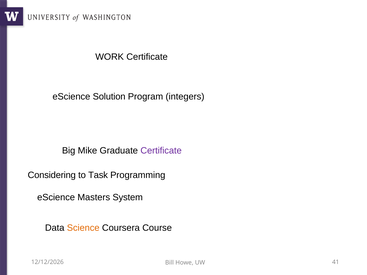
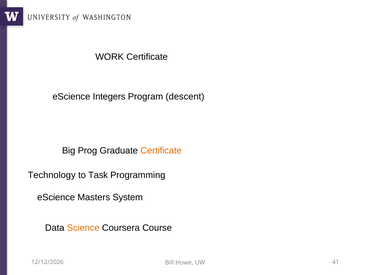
Solution: Solution -> Integers
integers: integers -> descent
Mike: Mike -> Prog
Certificate at (161, 151) colour: purple -> orange
Considering: Considering -> Technology
